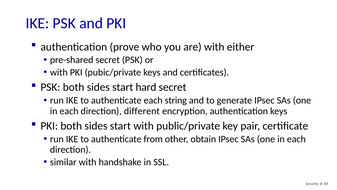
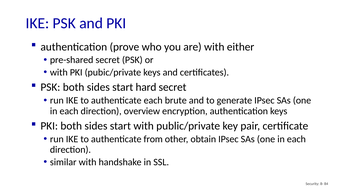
string: string -> brute
different: different -> overview
